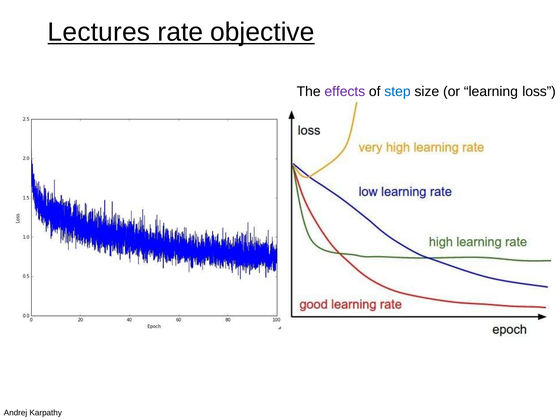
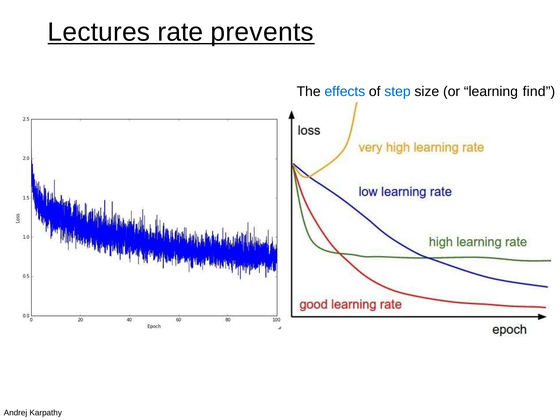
objective: objective -> prevents
effects colour: purple -> blue
loss: loss -> find
